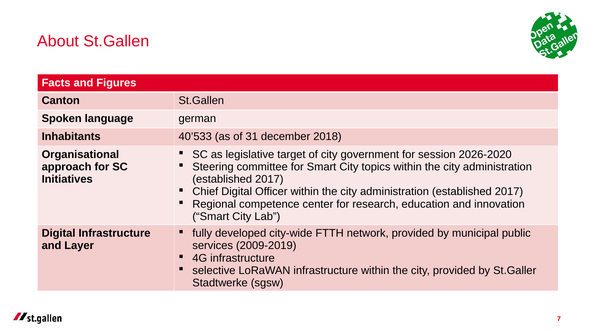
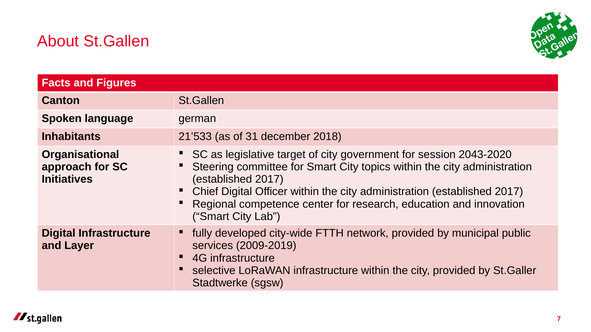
40’533: 40’533 -> 21’533
2026-2020: 2026-2020 -> 2043-2020
